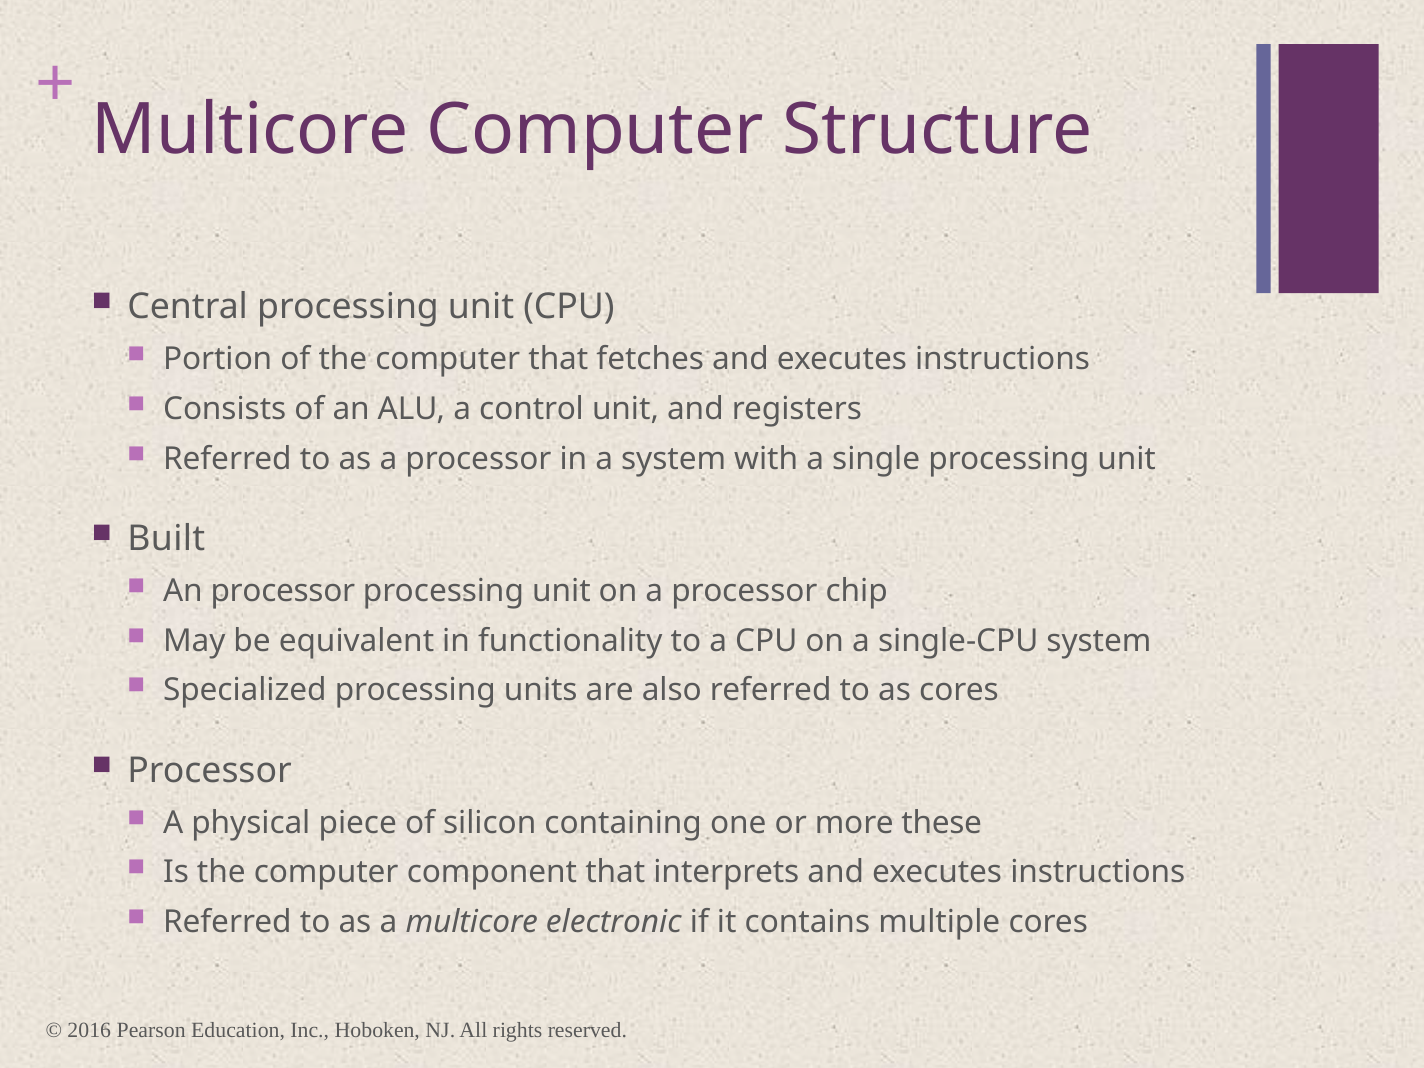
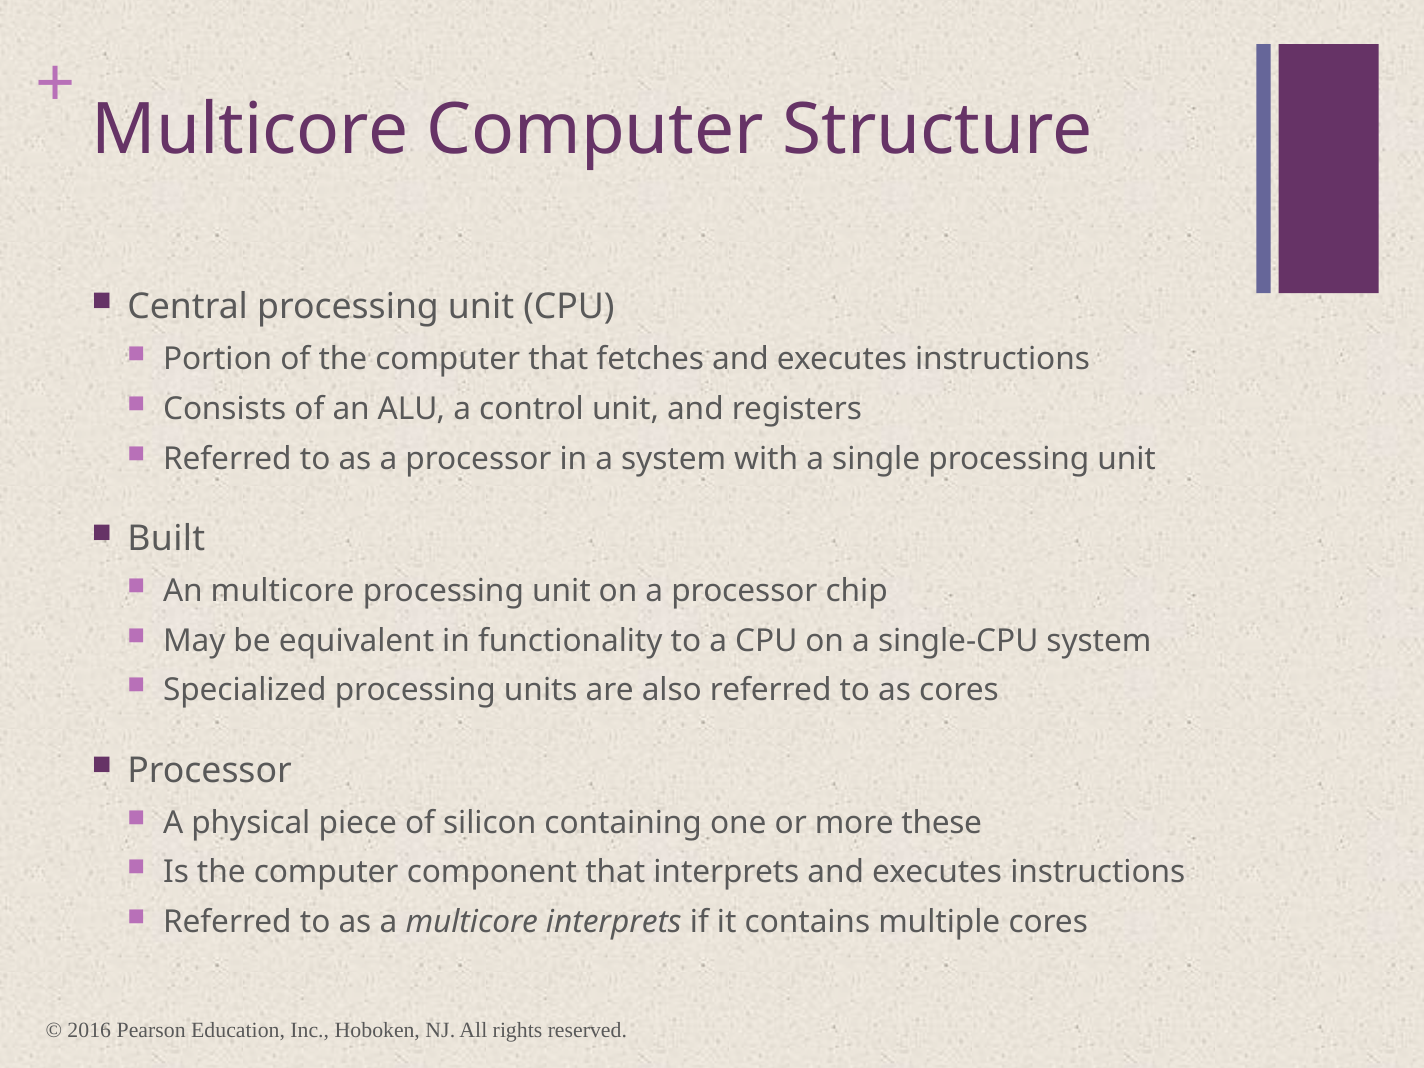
An processor: processor -> multicore
multicore electronic: electronic -> interprets
